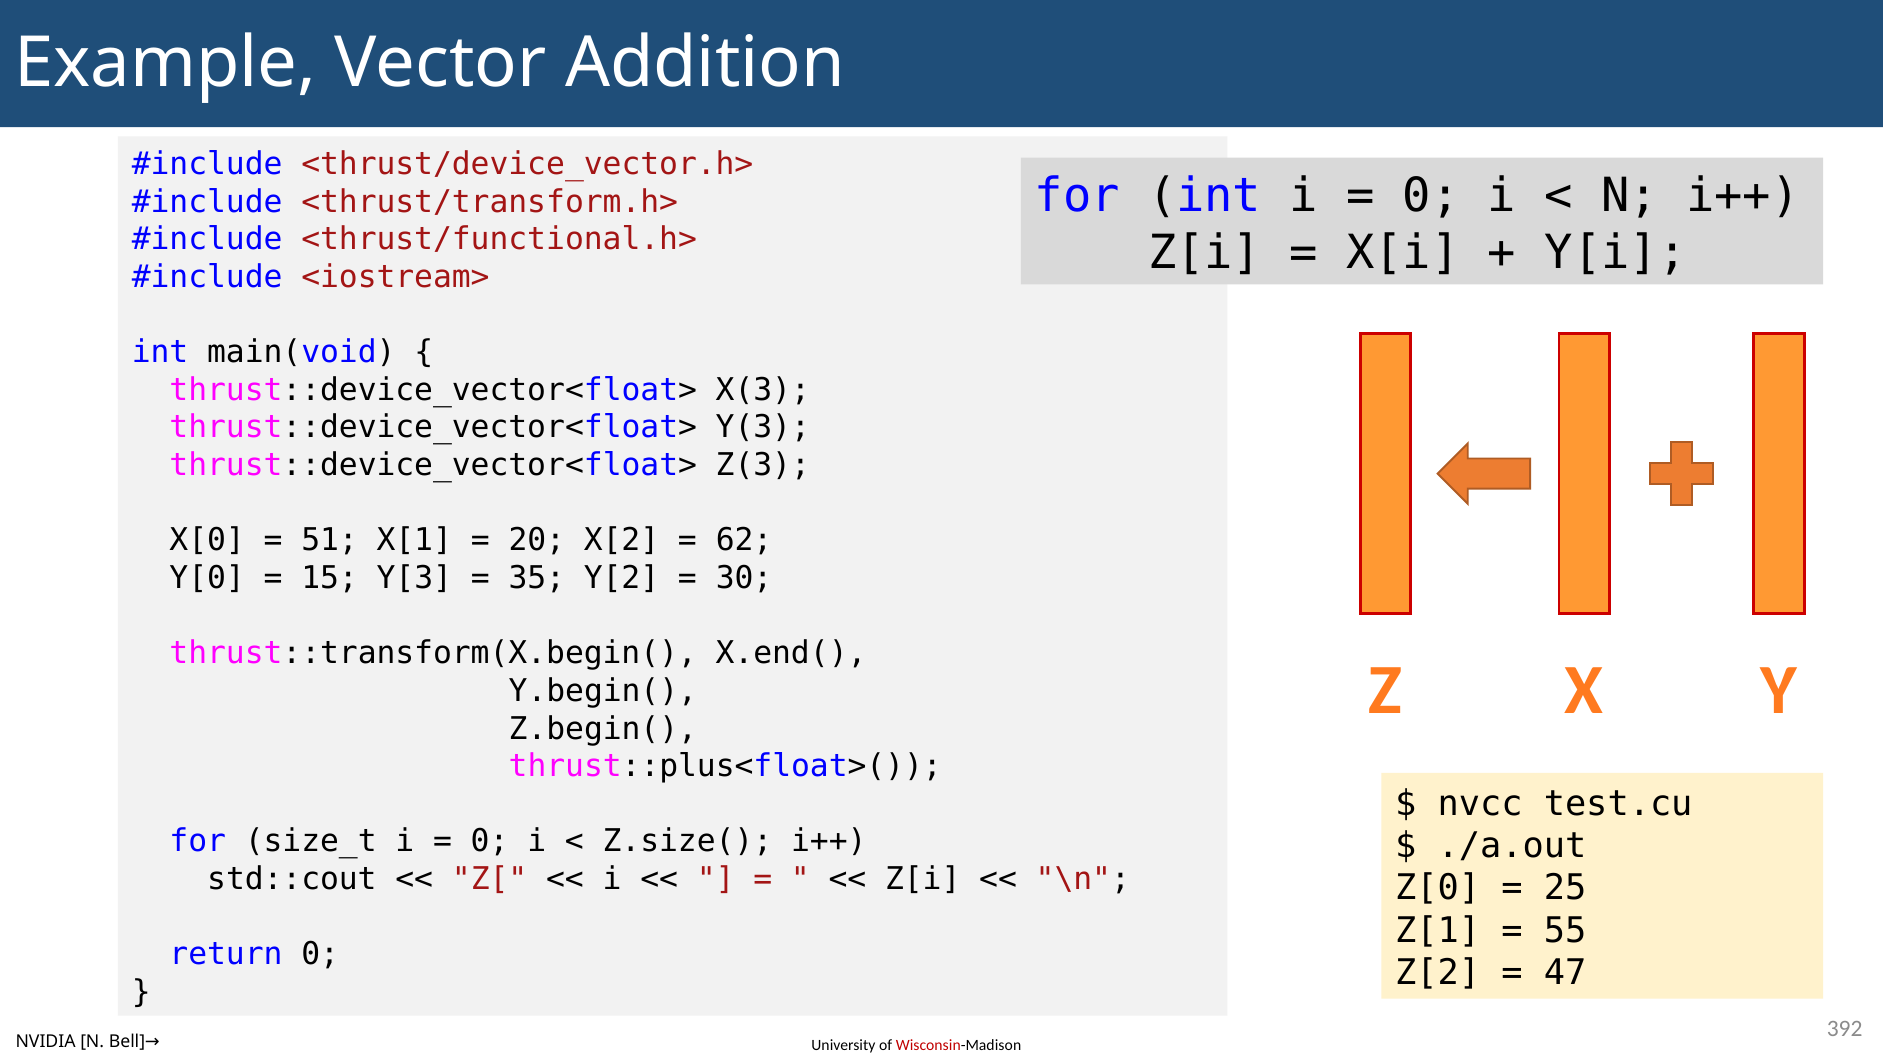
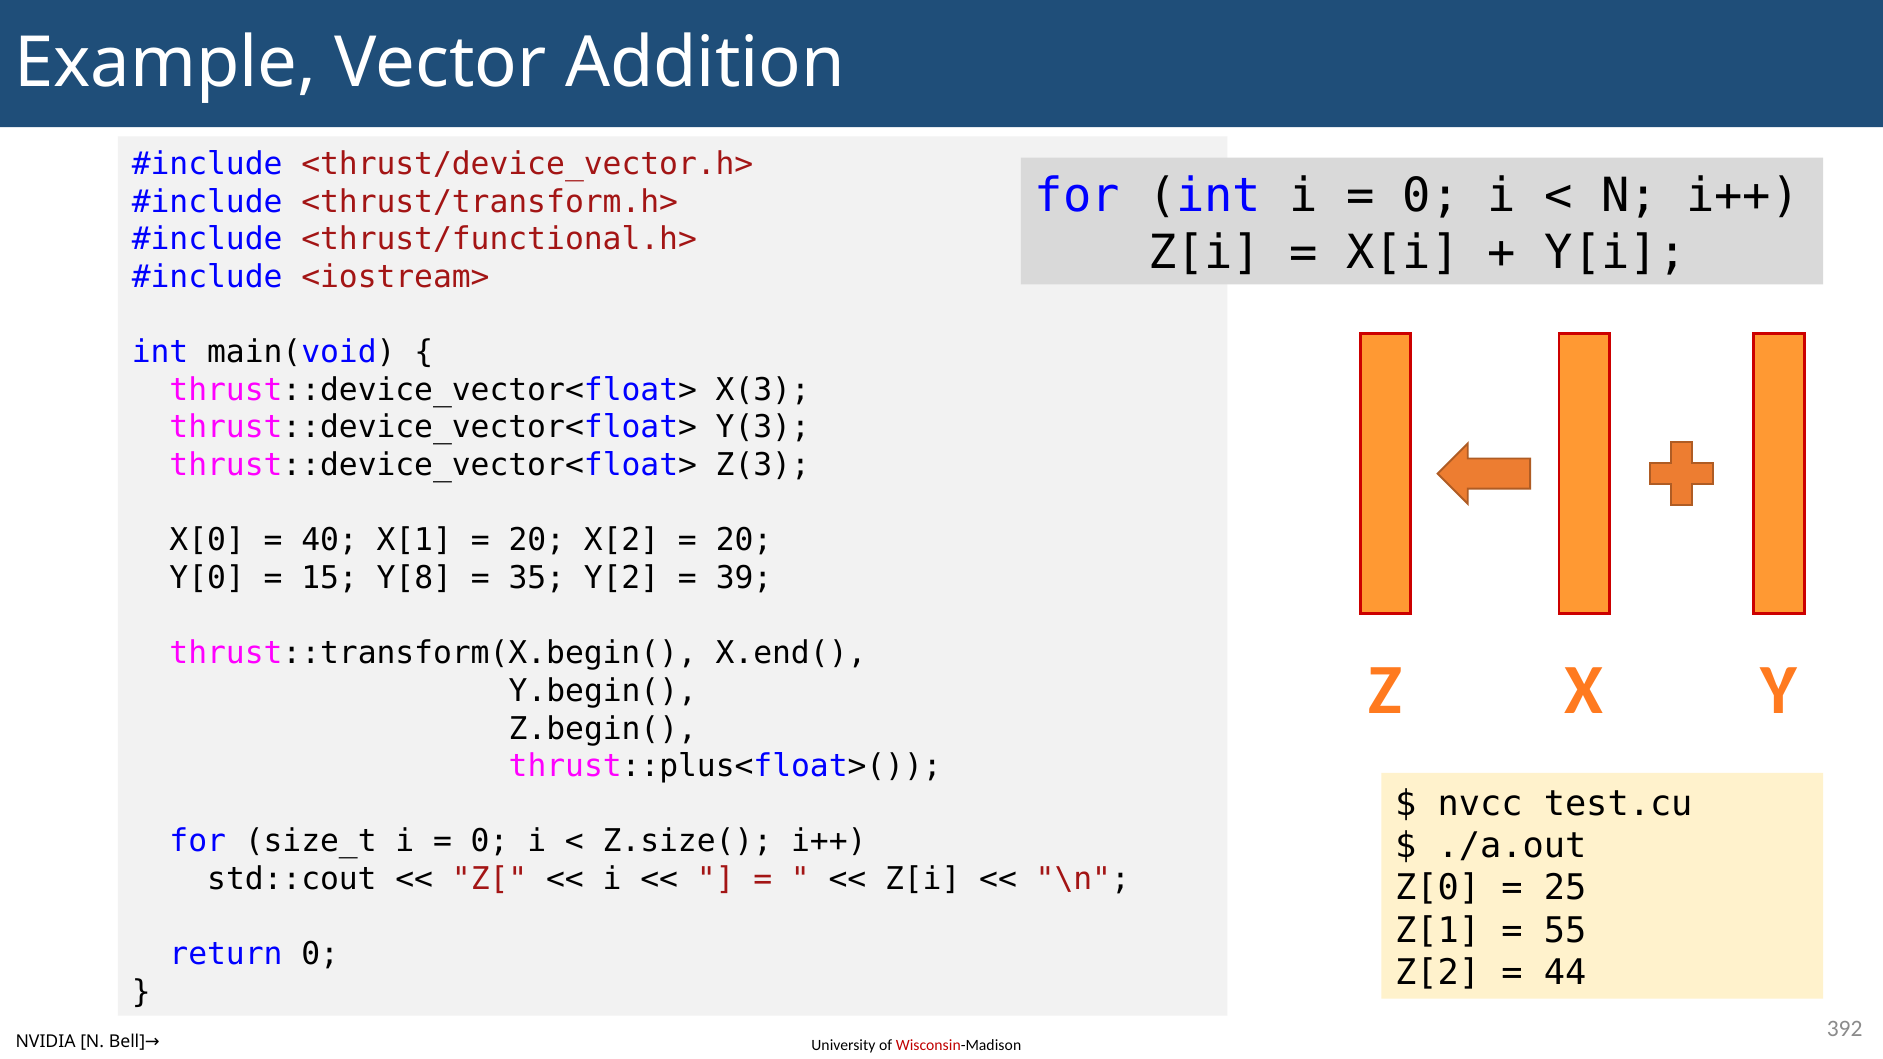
51: 51 -> 40
62 at (744, 541): 62 -> 20
Y[3: Y[3 -> Y[8
30: 30 -> 39
47: 47 -> 44
